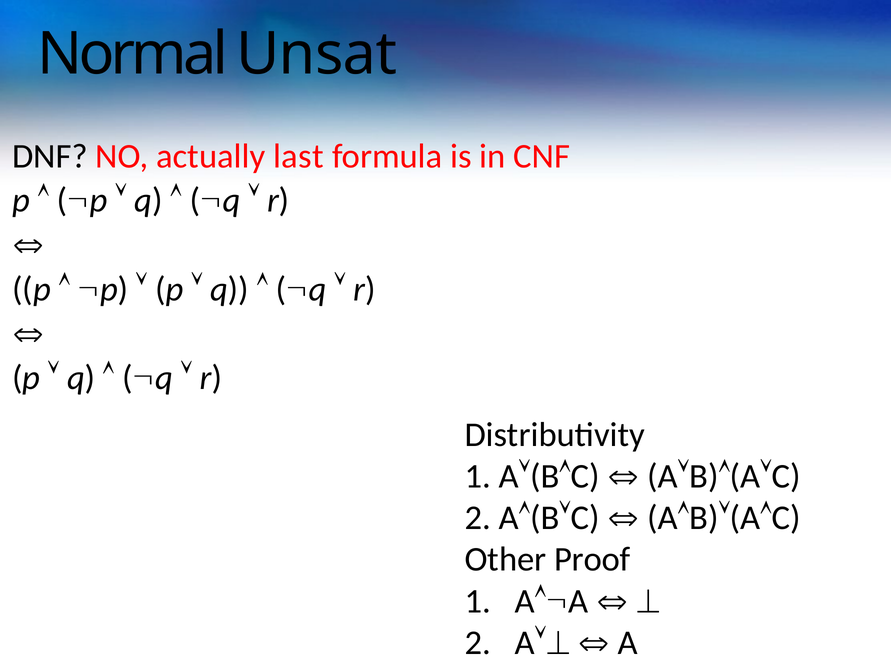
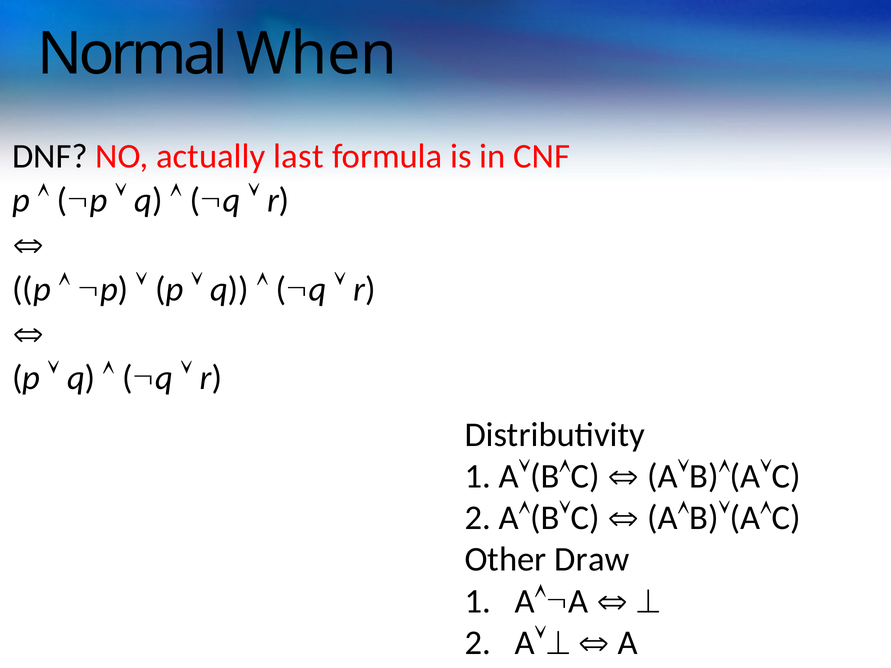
Unsat: Unsat -> When
Proof: Proof -> Draw
